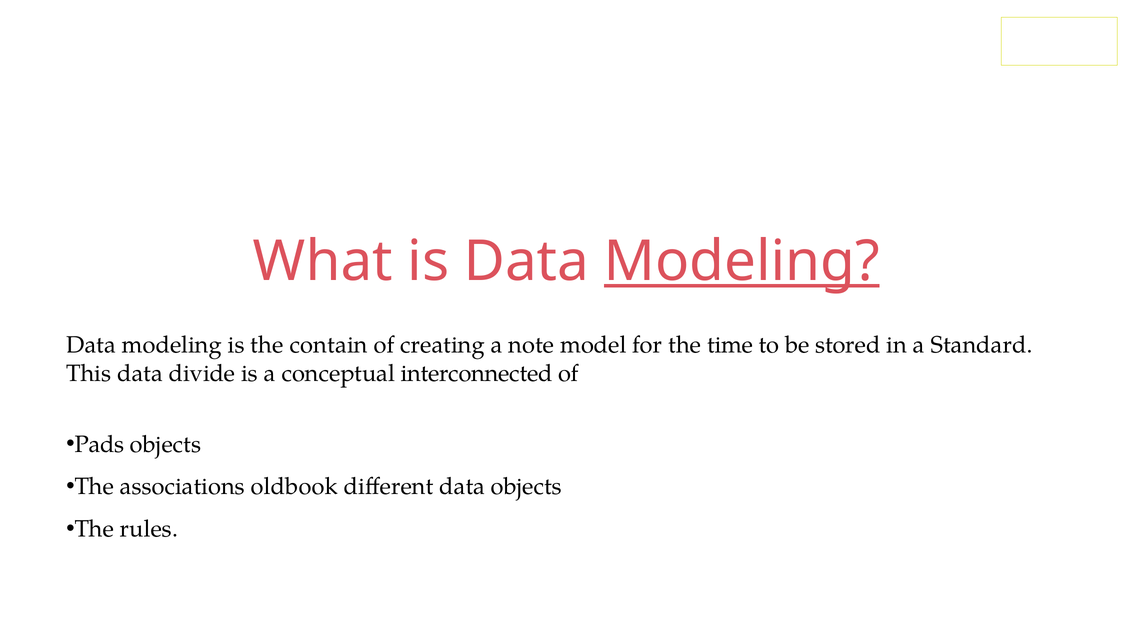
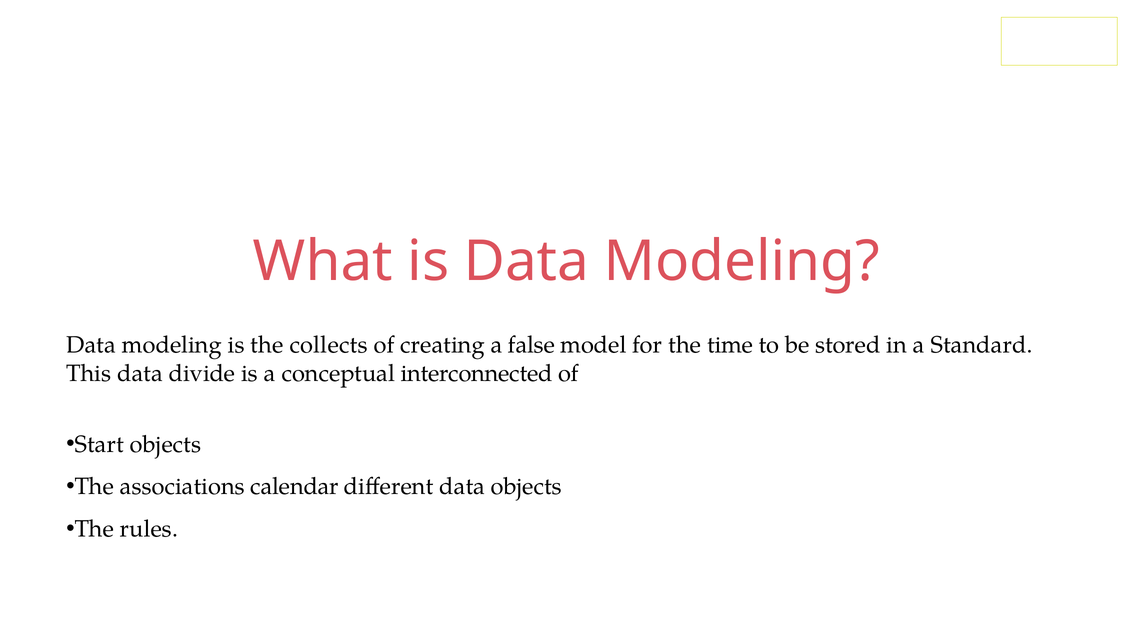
Modeling at (742, 262) underline: present -> none
contain: contain -> collects
note: note -> false
Pads: Pads -> Start
oldbook: oldbook -> calendar
